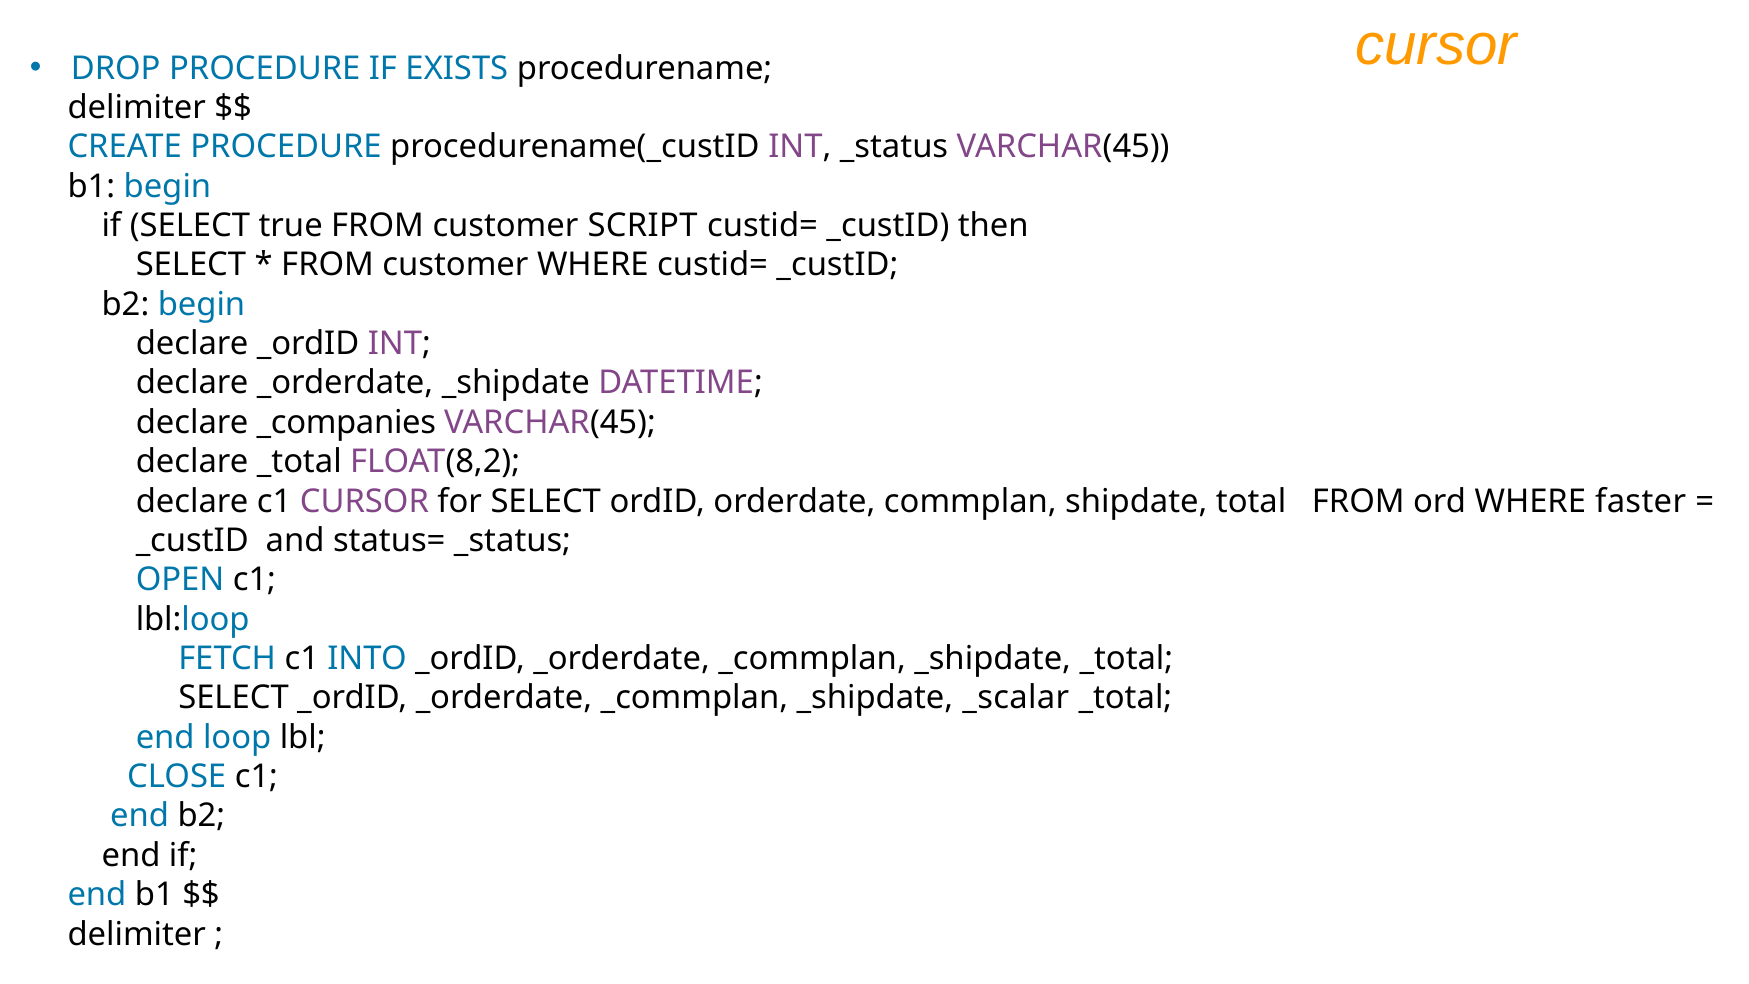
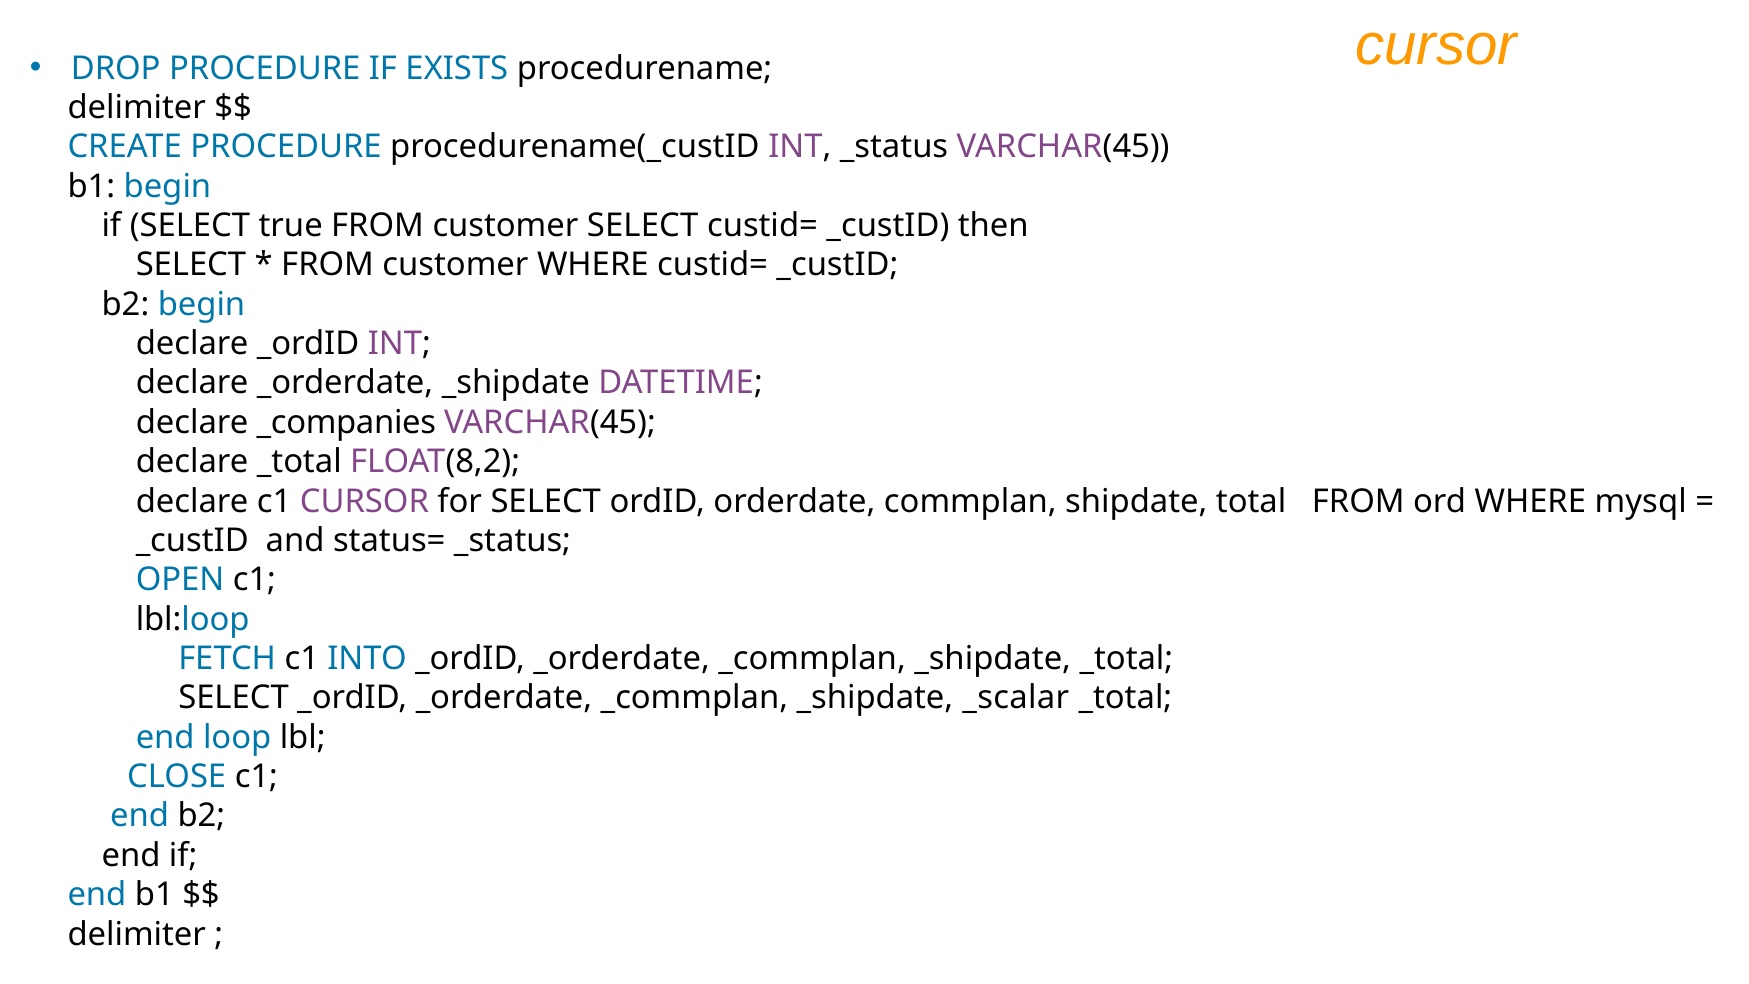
customer SCRIPT: SCRIPT -> SELECT
faster: faster -> mysql
